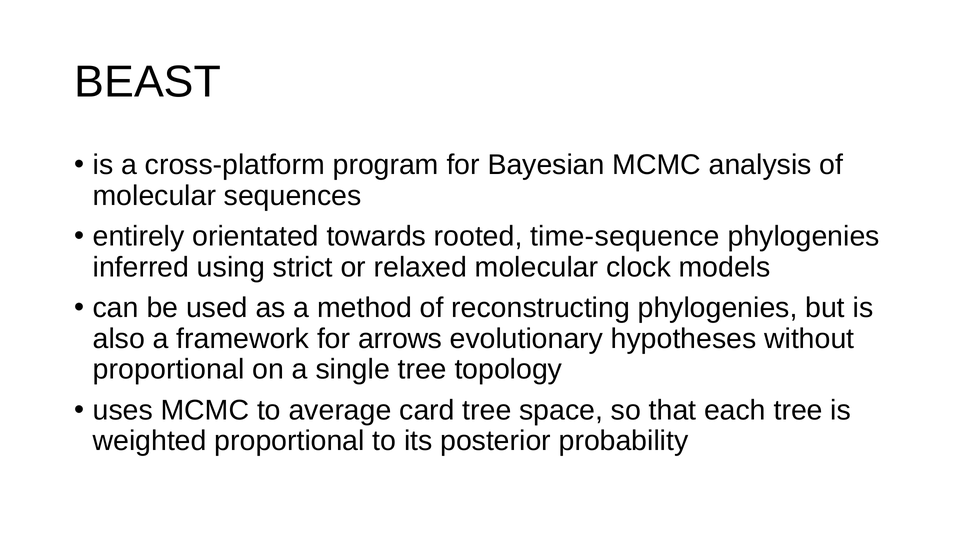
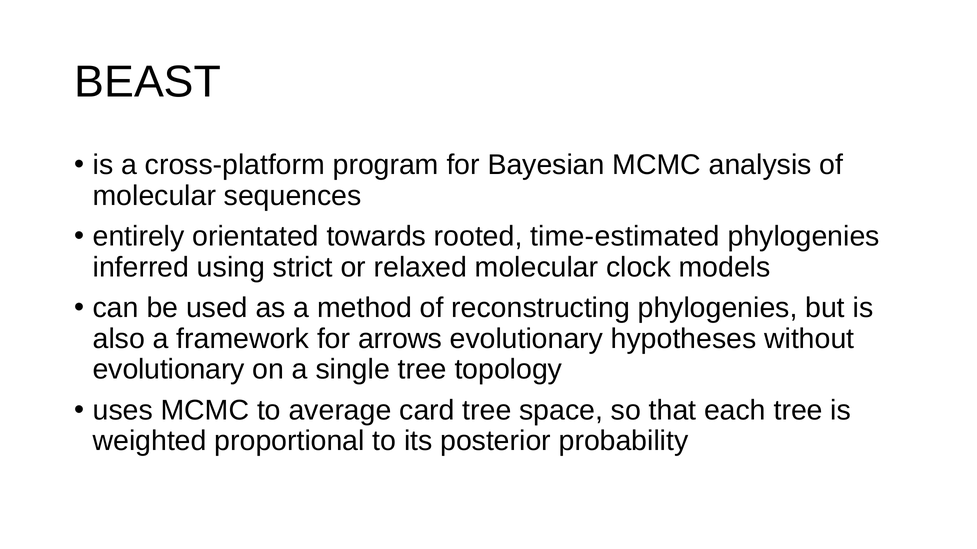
time-sequence: time-sequence -> time-estimated
proportional at (169, 370): proportional -> evolutionary
